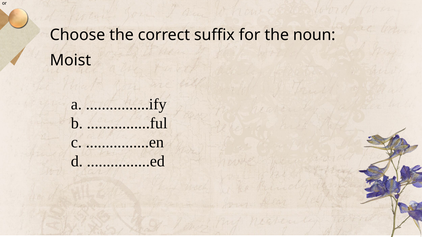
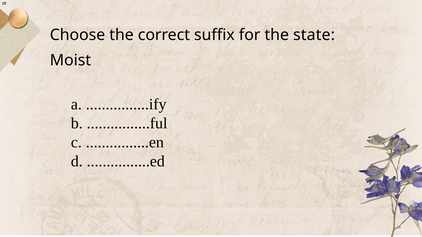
noun: noun -> state
